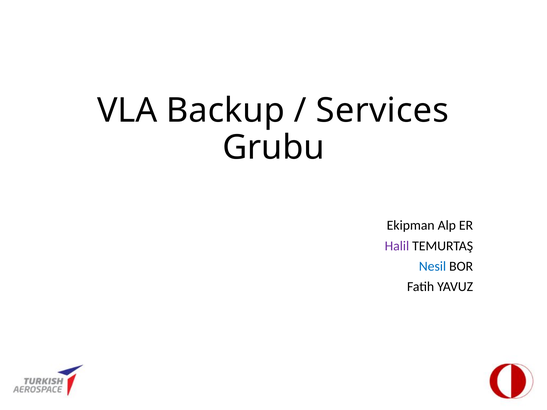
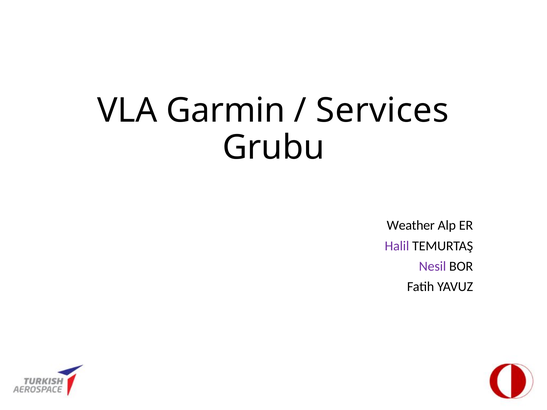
Backup: Backup -> Garmin
Ekipman: Ekipman -> Weather
Nesil colour: blue -> purple
